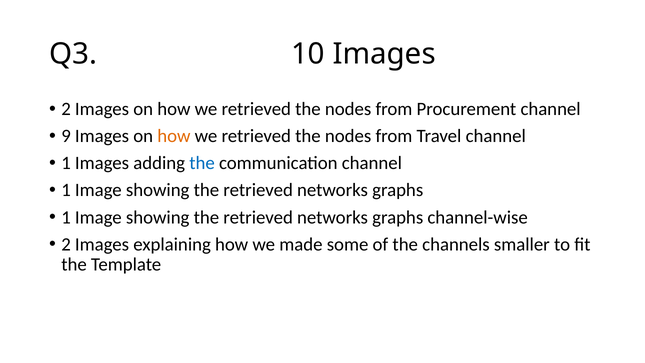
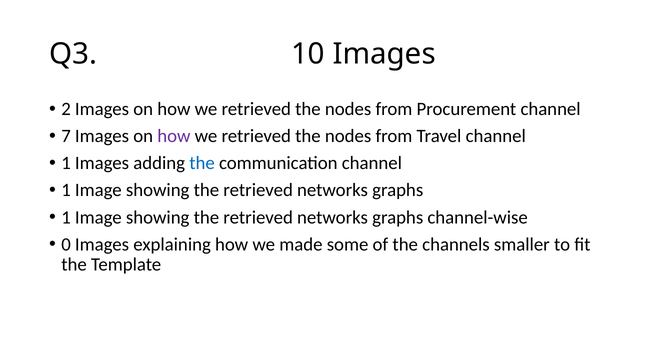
9: 9 -> 7
how at (174, 136) colour: orange -> purple
2 at (66, 244): 2 -> 0
